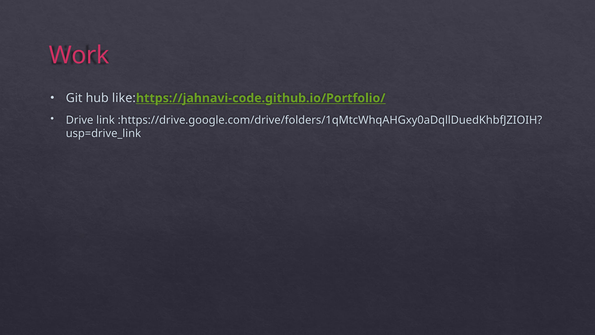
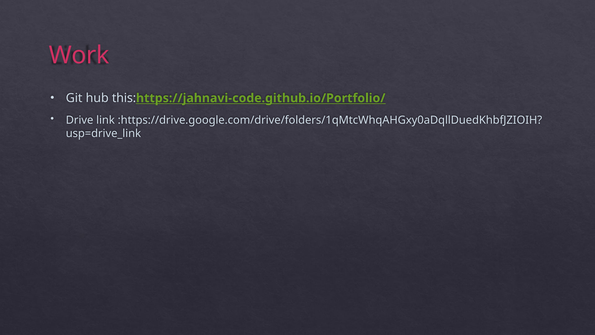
like: like -> this
